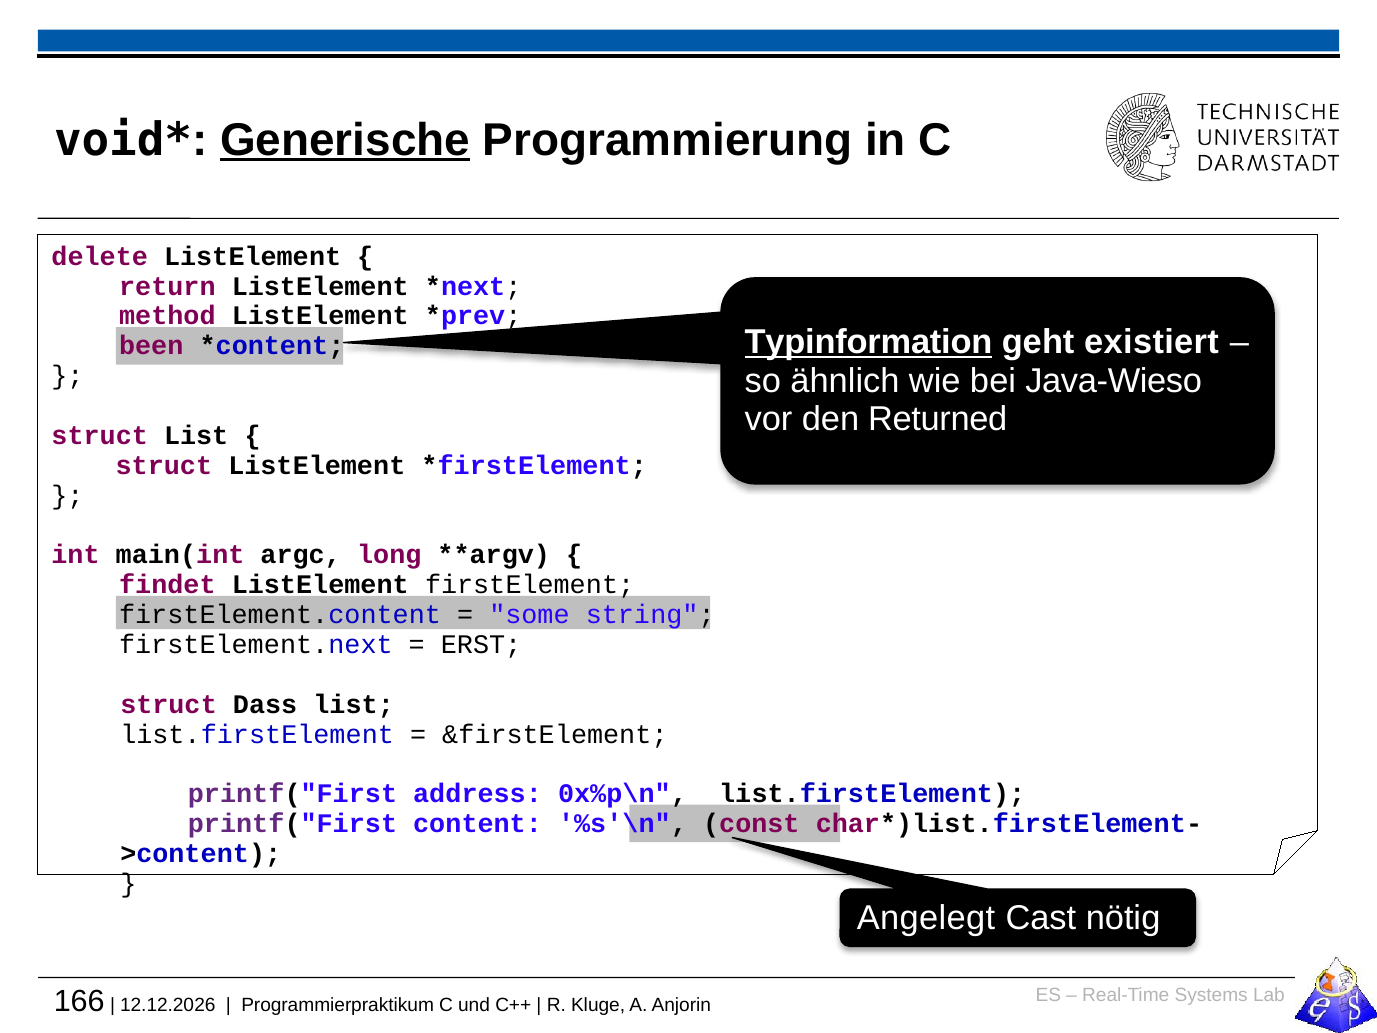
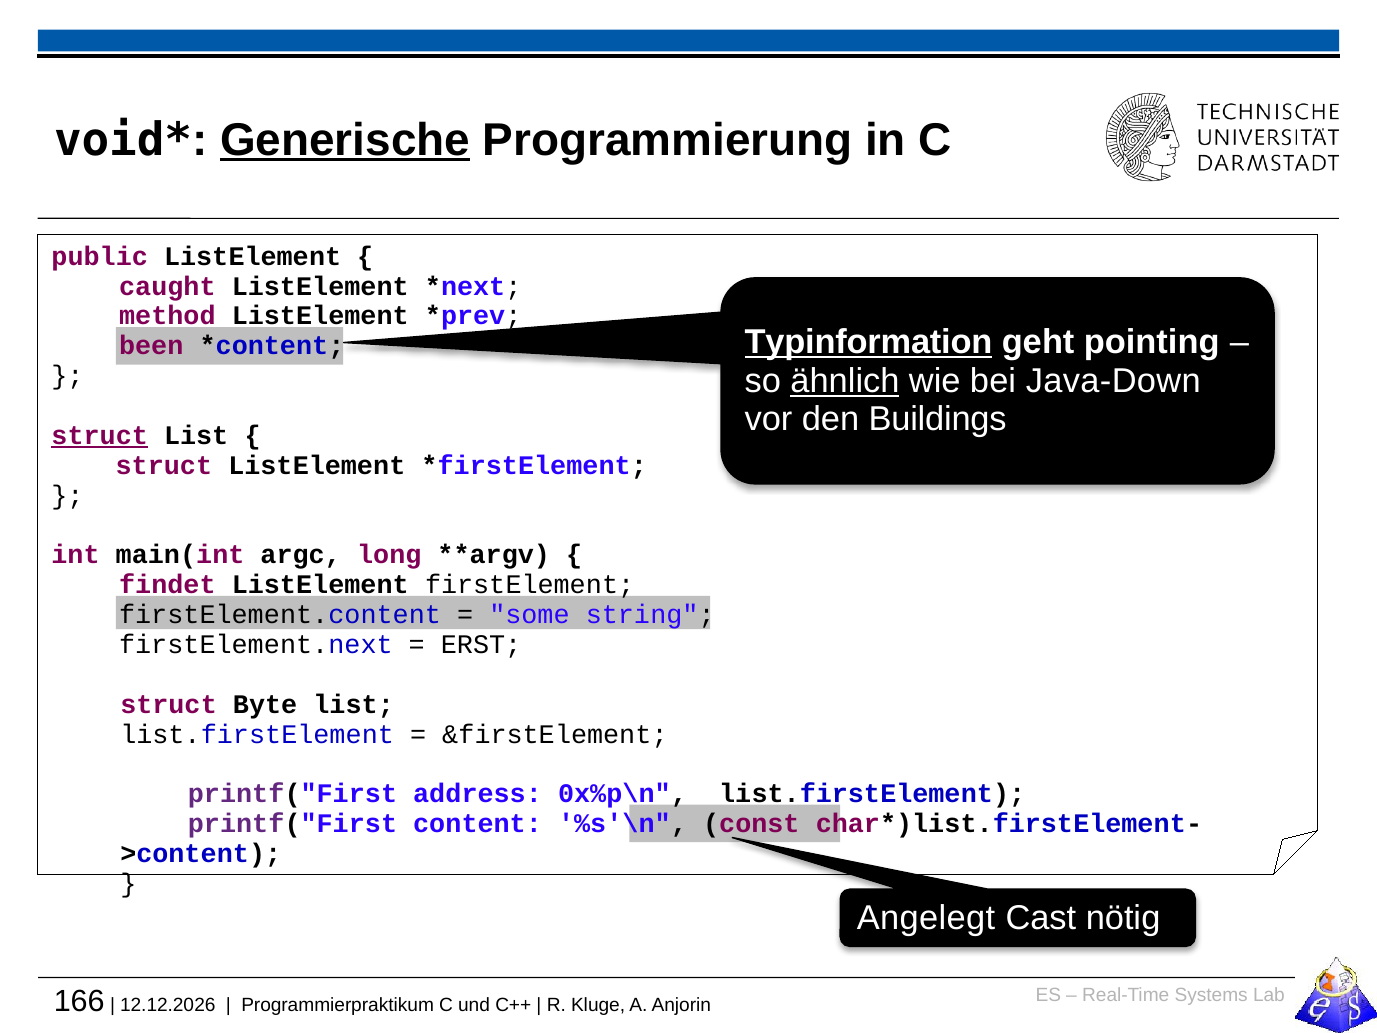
delete: delete -> public
return: return -> caught
existiert: existiert -> pointing
ähnlich underline: none -> present
Java-Wieso: Java-Wieso -> Java-Down
Returned: Returned -> Buildings
struct at (100, 435) underline: none -> present
Dass: Dass -> Byte
